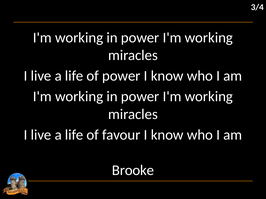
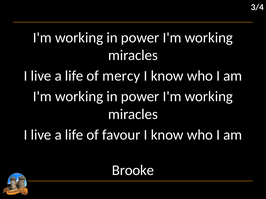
of power: power -> mercy
